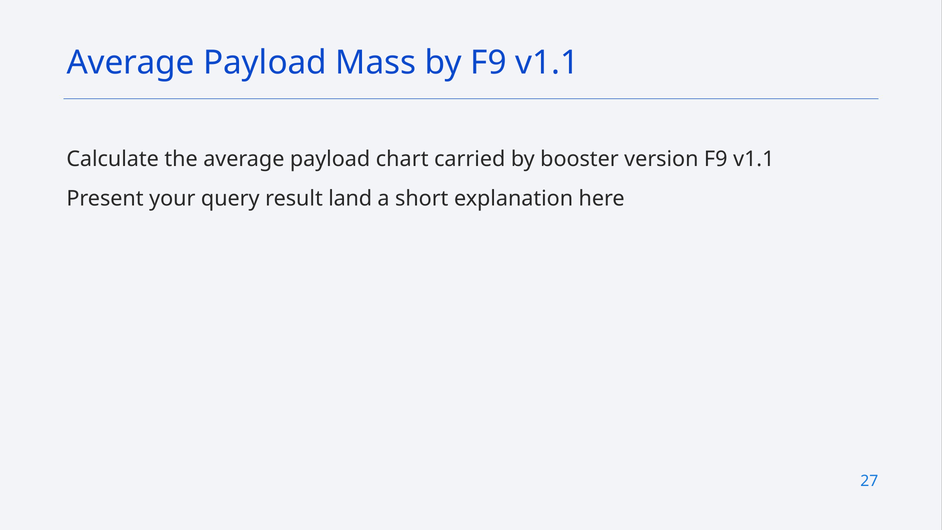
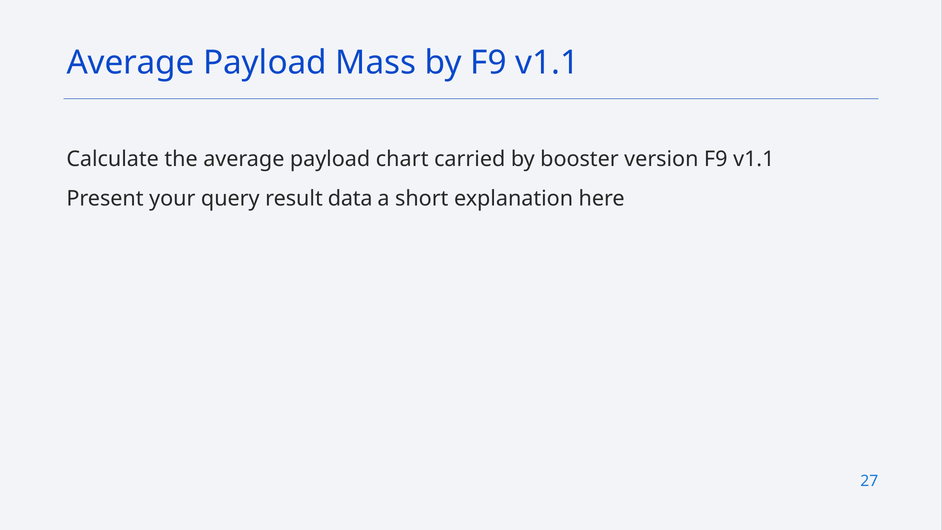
land: land -> data
